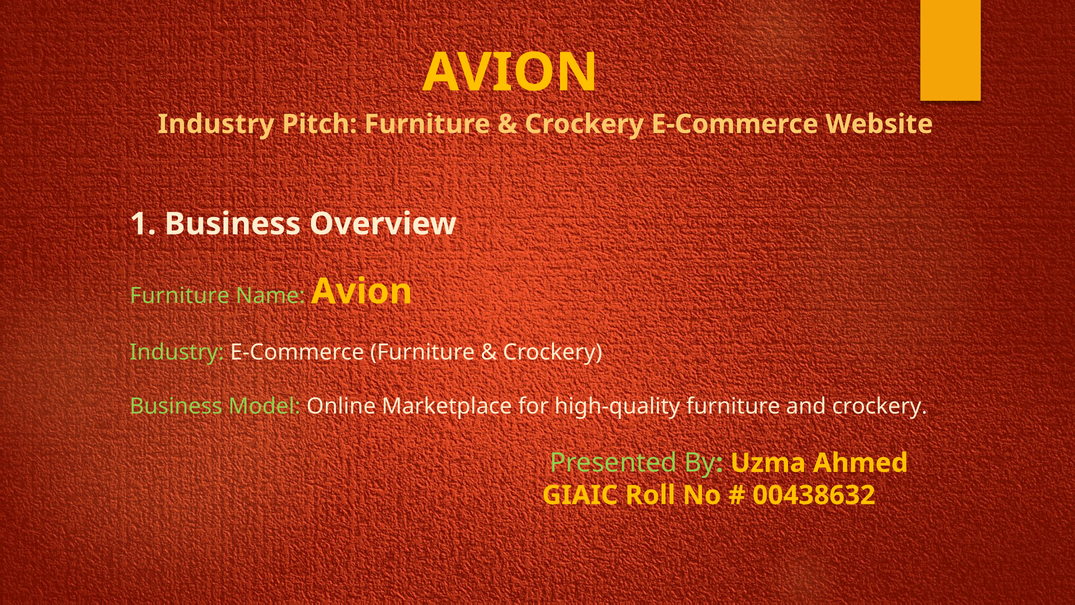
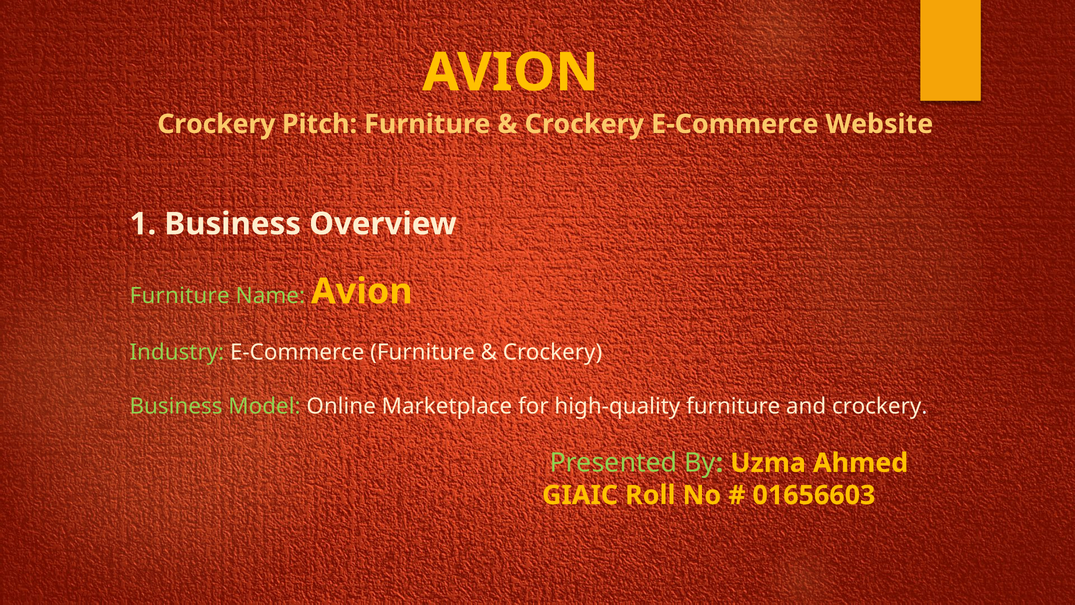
Industry at (216, 124): Industry -> Crockery
00438632: 00438632 -> 01656603
